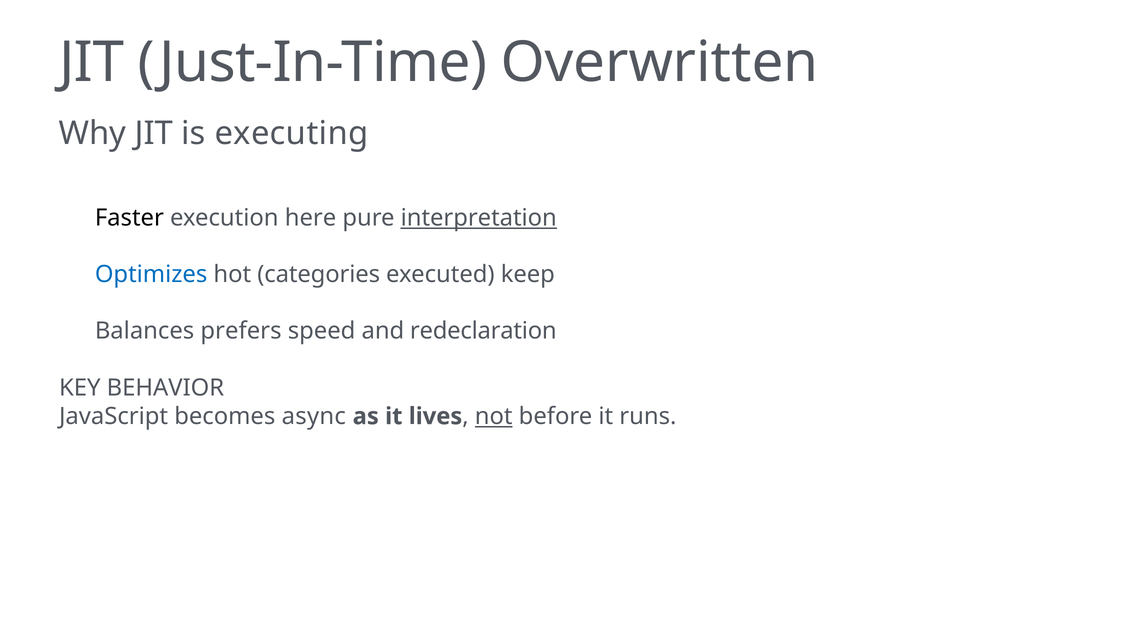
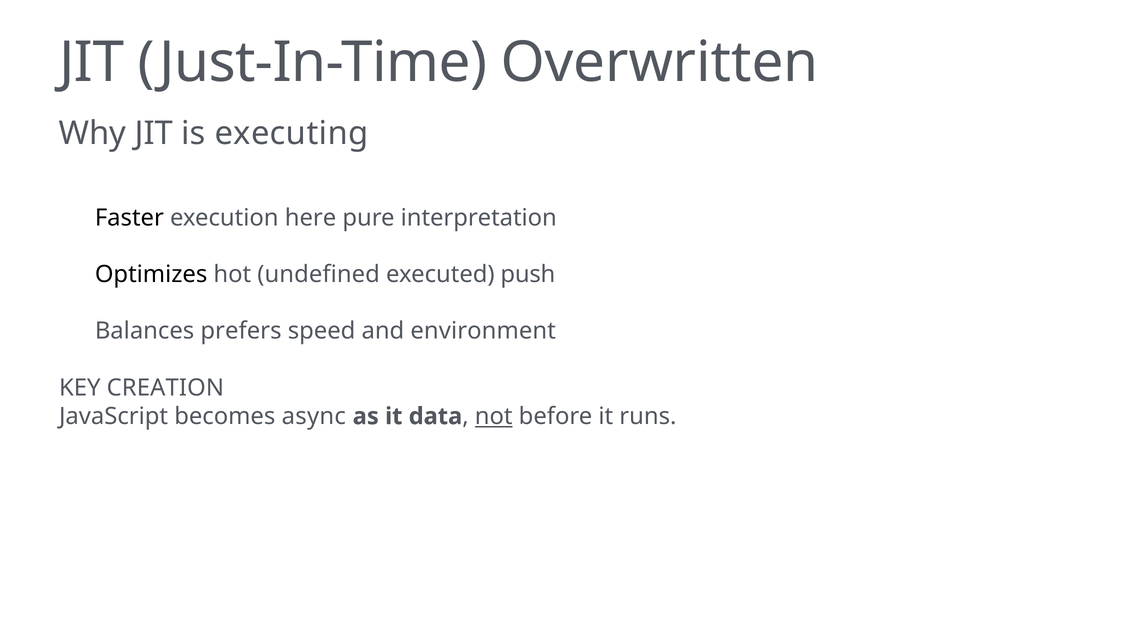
interpretation underline: present -> none
Optimizes colour: blue -> black
categories: categories -> undefined
keep: keep -> push
redeclaration: redeclaration -> environment
BEHAVIOR: BEHAVIOR -> CREATION
lives: lives -> data
